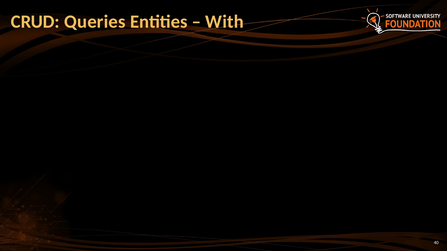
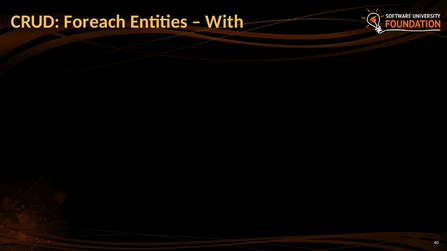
Queries: Queries -> Foreach
